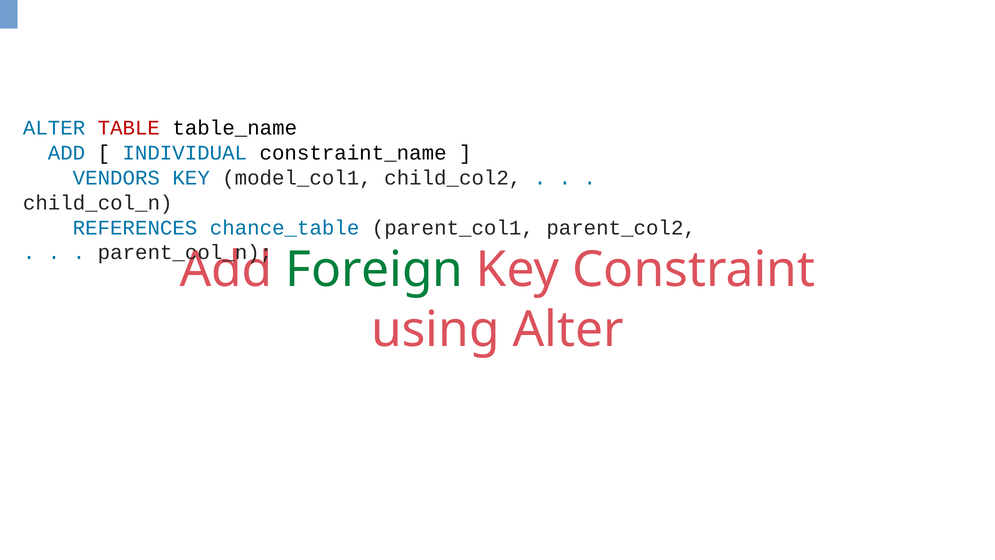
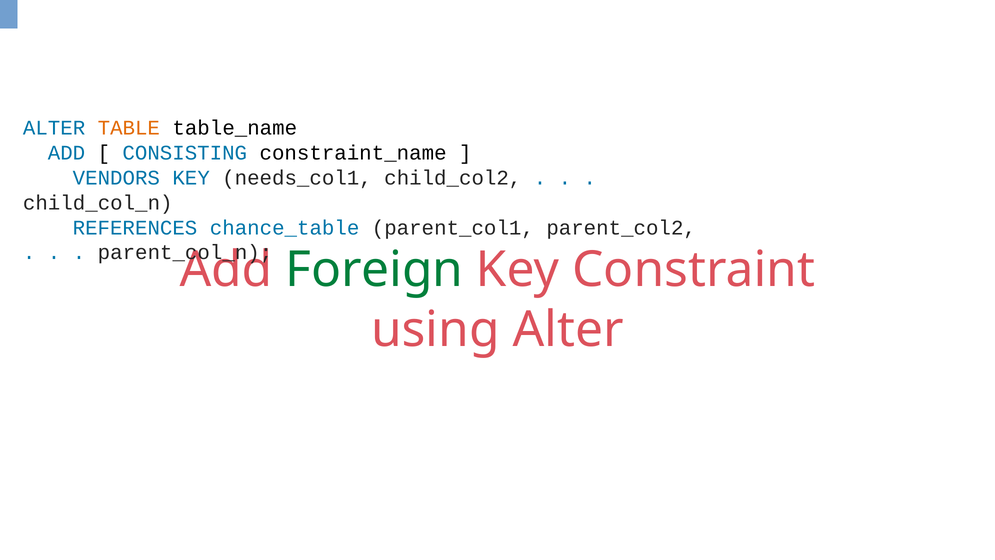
TABLE colour: red -> orange
INDIVIDUAL: INDIVIDUAL -> CONSISTING
model_col1: model_col1 -> needs_col1
